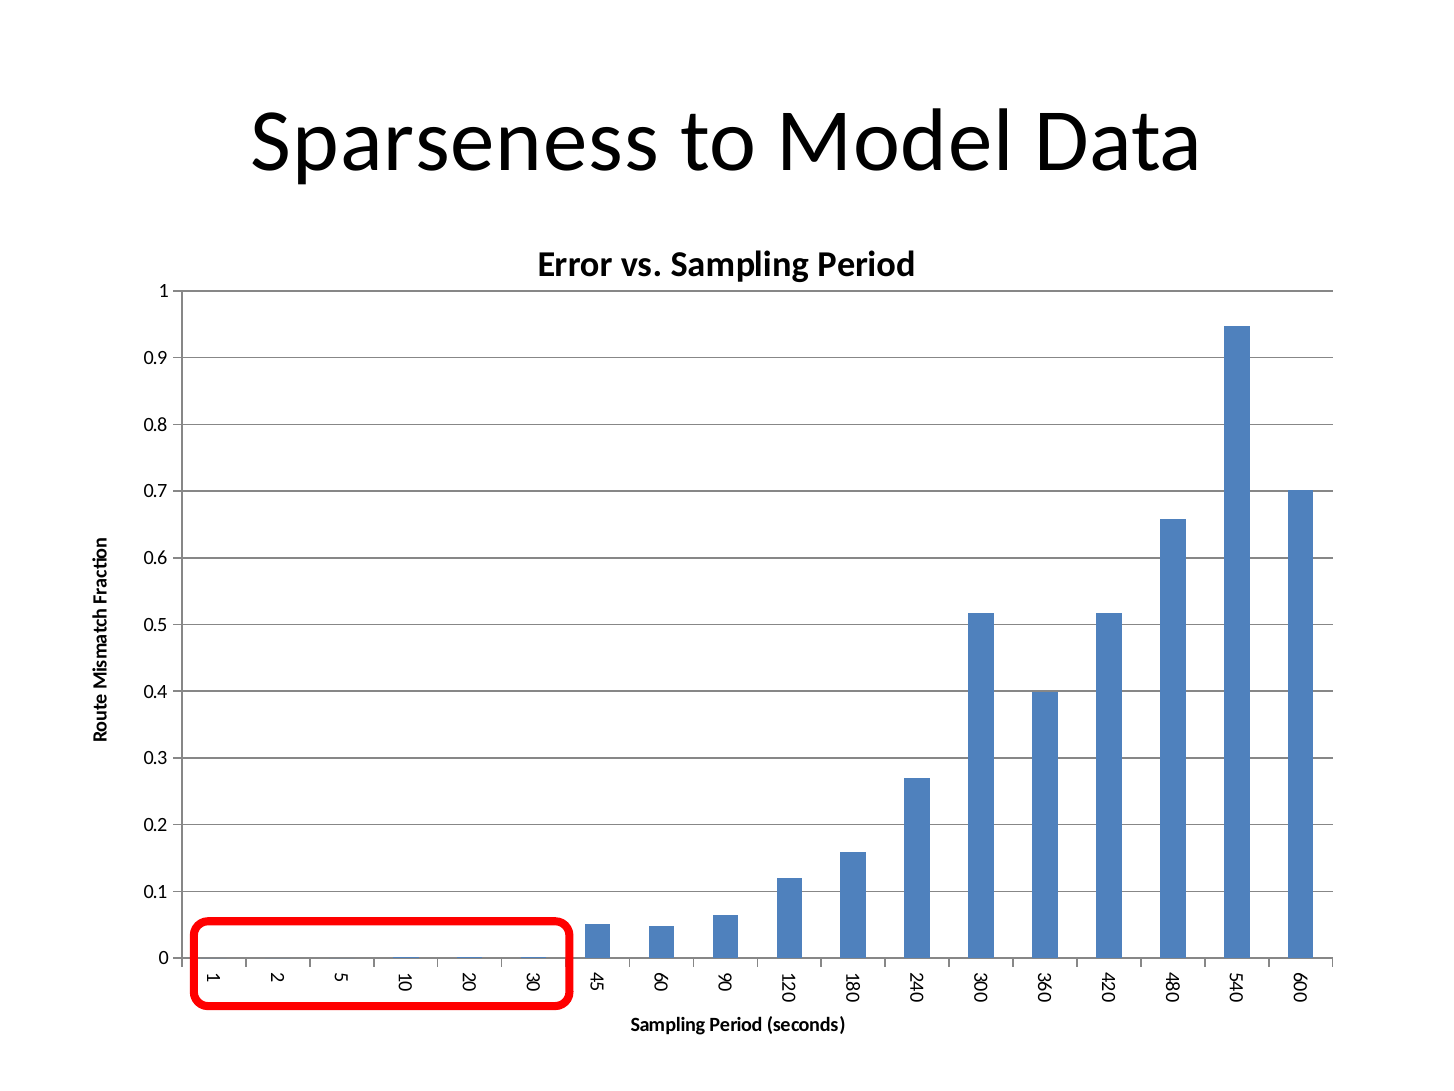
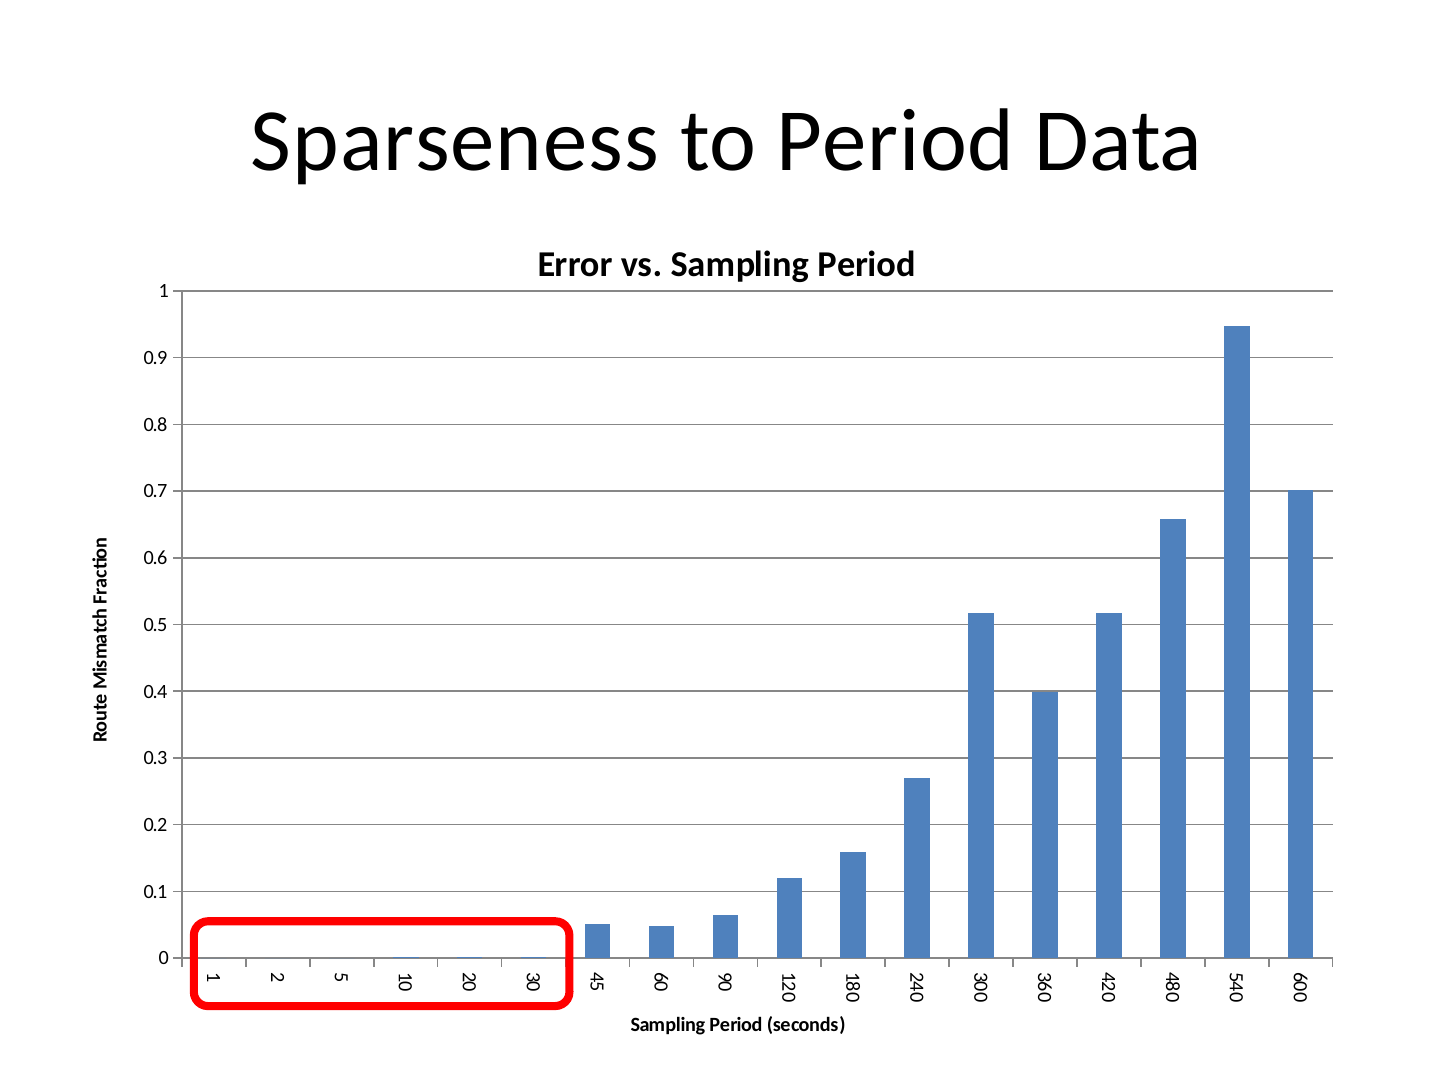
to Model: Model -> Period
